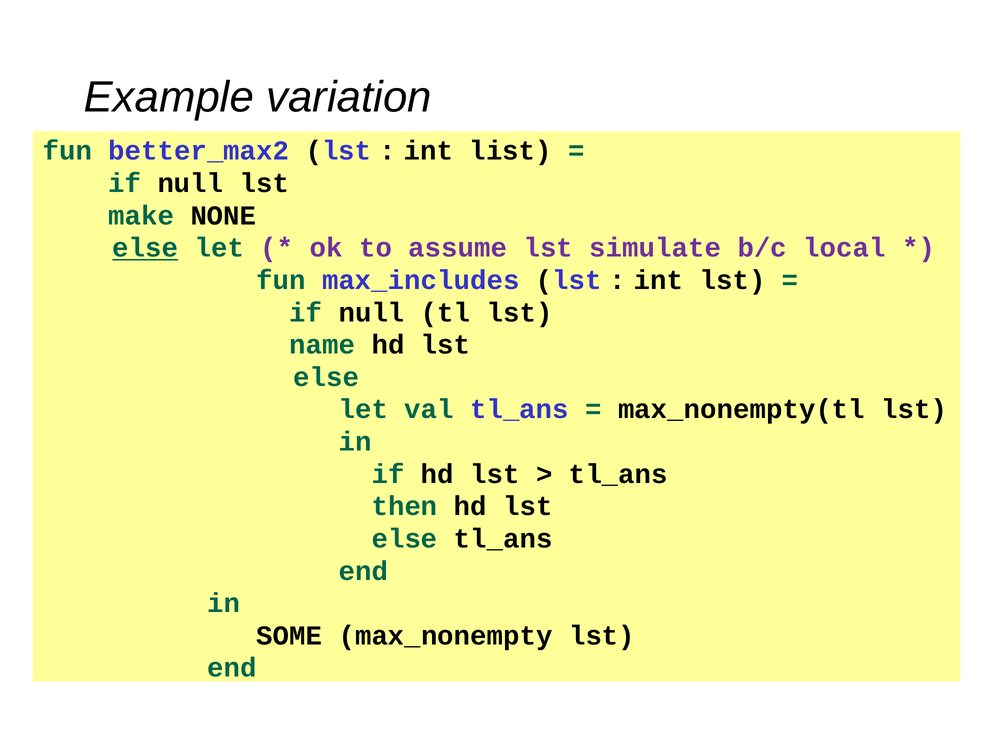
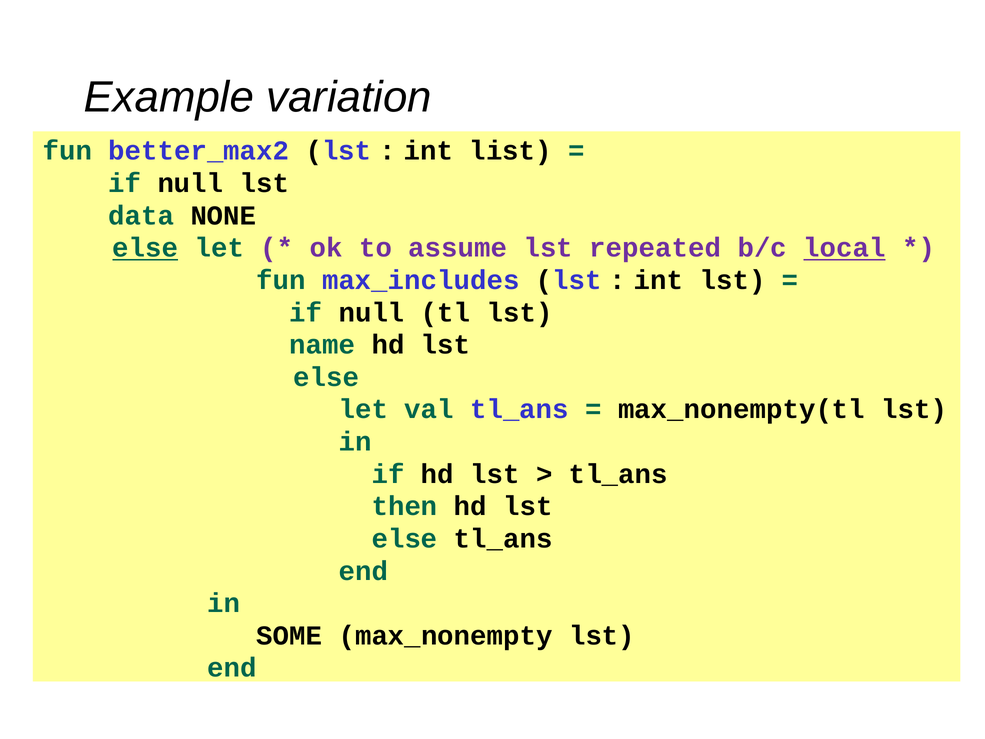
make: make -> data
simulate: simulate -> repeated
local underline: none -> present
